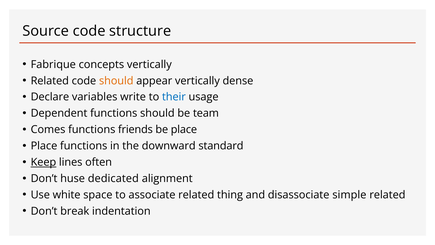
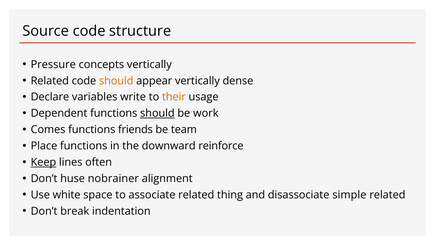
Fabrique: Fabrique -> Pressure
their colour: blue -> orange
should at (157, 113) underline: none -> present
team: team -> work
be place: place -> team
standard: standard -> reinforce
dedicated: dedicated -> nobrainer
